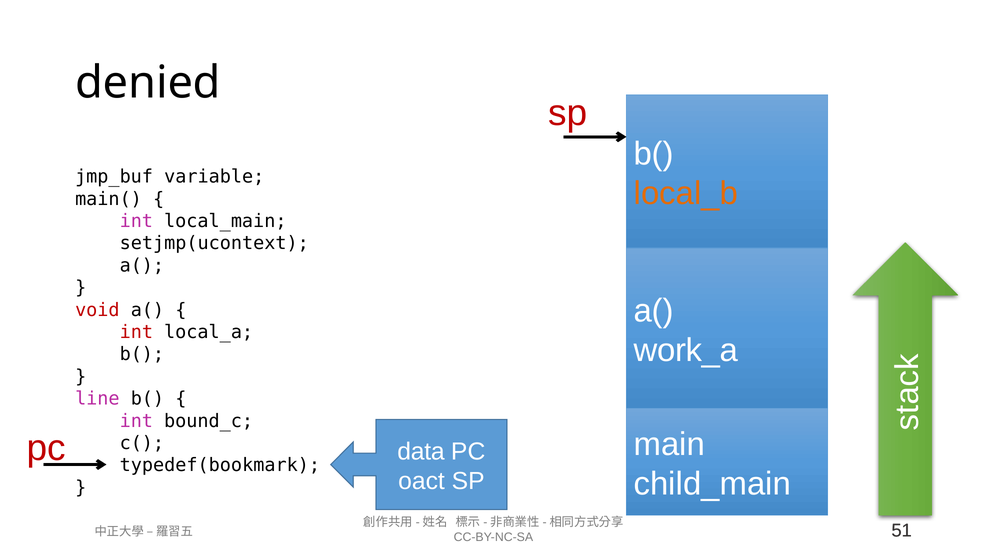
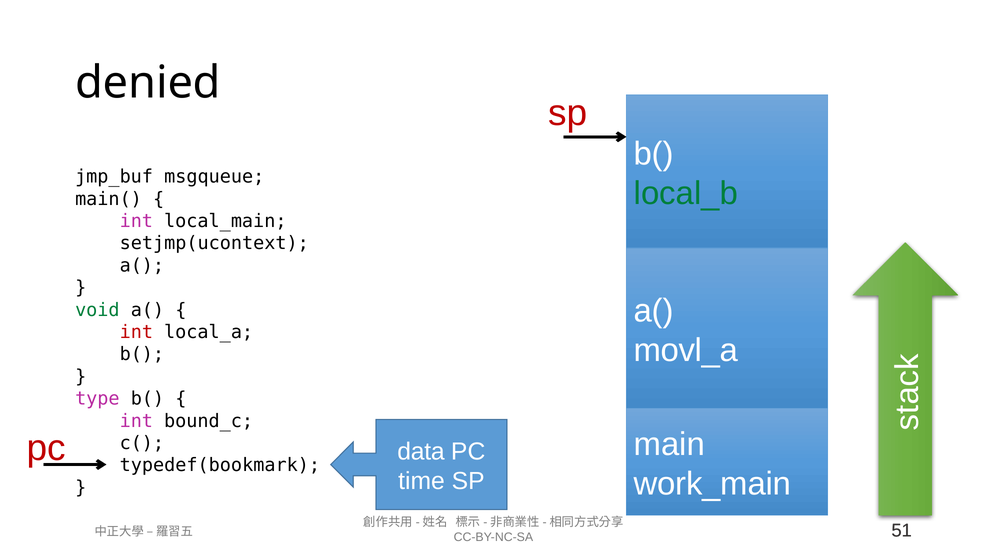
variable: variable -> msgqueue
local_b colour: orange -> green
void colour: red -> green
work_a: work_a -> movl_a
line: line -> type
child_main: child_main -> work_main
oact: oact -> time
